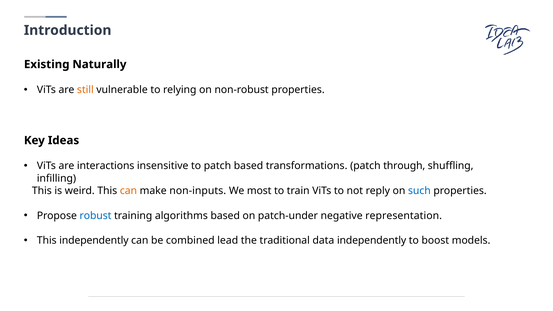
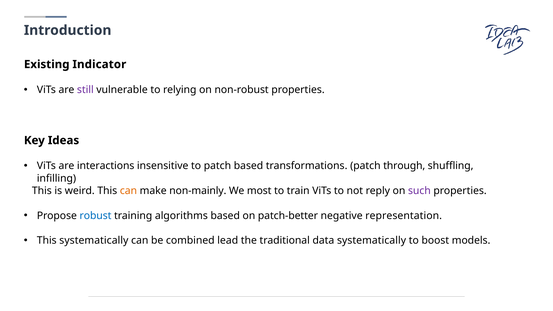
Naturally: Naturally -> Indicator
still colour: orange -> purple
non-inputs: non-inputs -> non-mainly
such colour: blue -> purple
patch-under: patch-under -> patch-better
This independently: independently -> systematically
data independently: independently -> systematically
